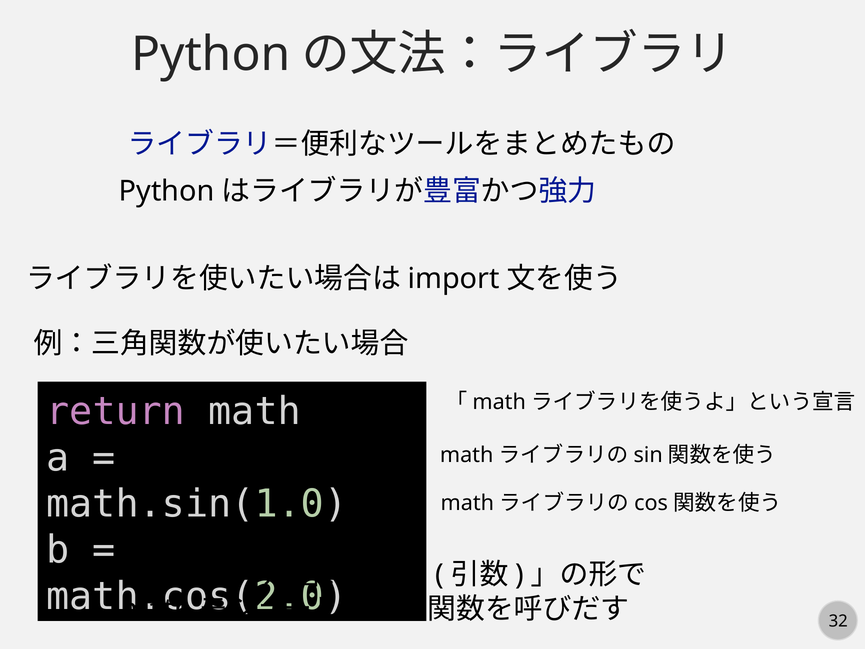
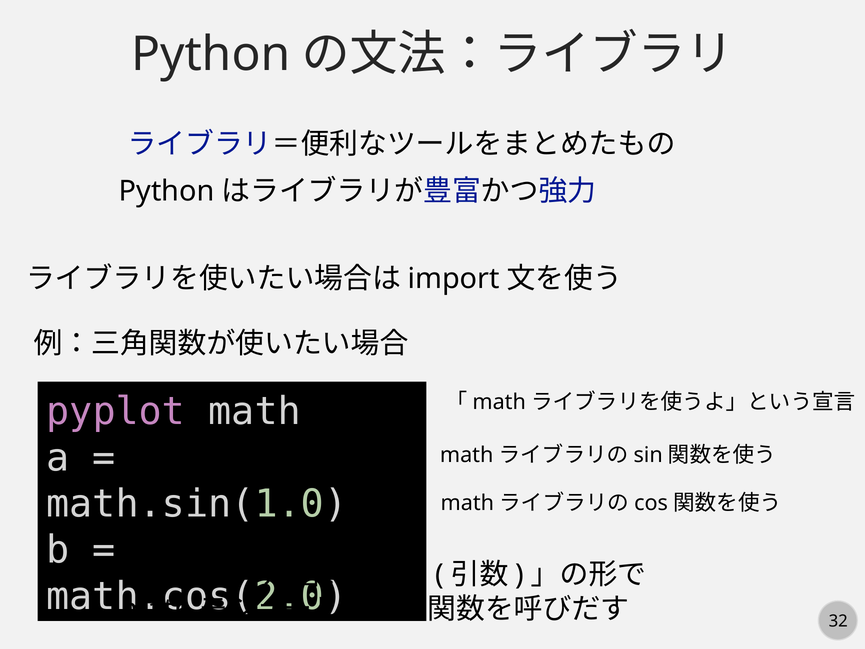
return: return -> pyplot
